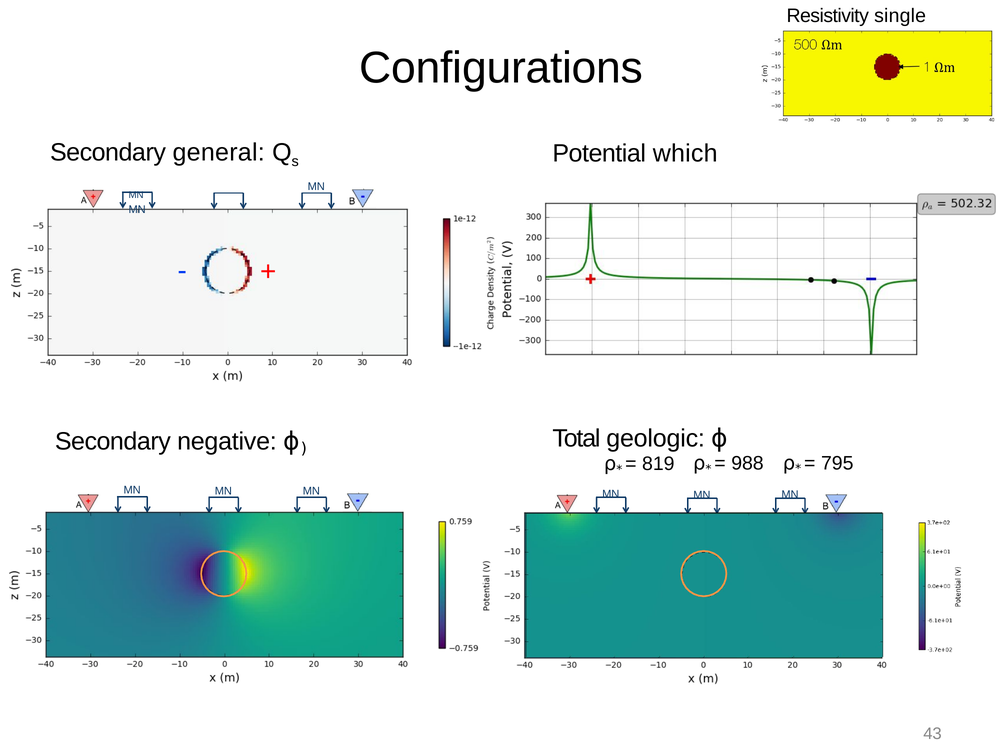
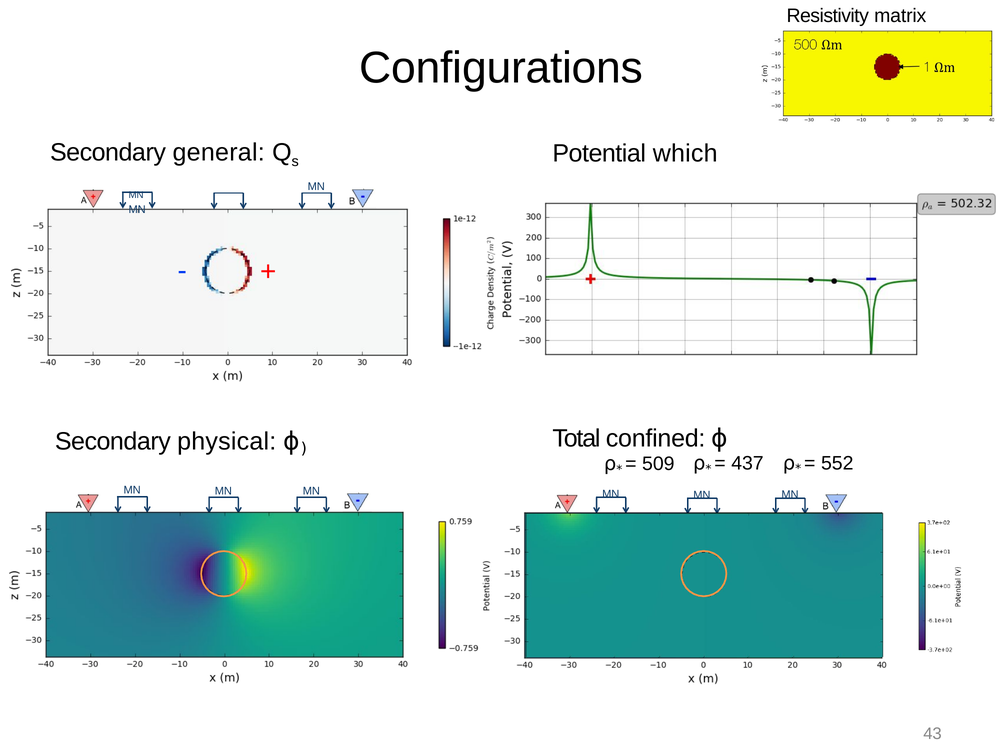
single: single -> matrix
negative: negative -> physical
geologic: geologic -> confined
795: 795 -> 552
988: 988 -> 437
819: 819 -> 509
